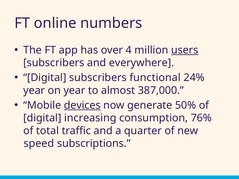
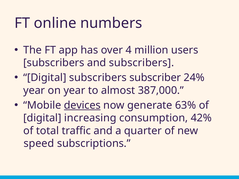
users underline: present -> none
and everywhere: everywhere -> subscribers
functional: functional -> subscriber
50%: 50% -> 63%
76%: 76% -> 42%
